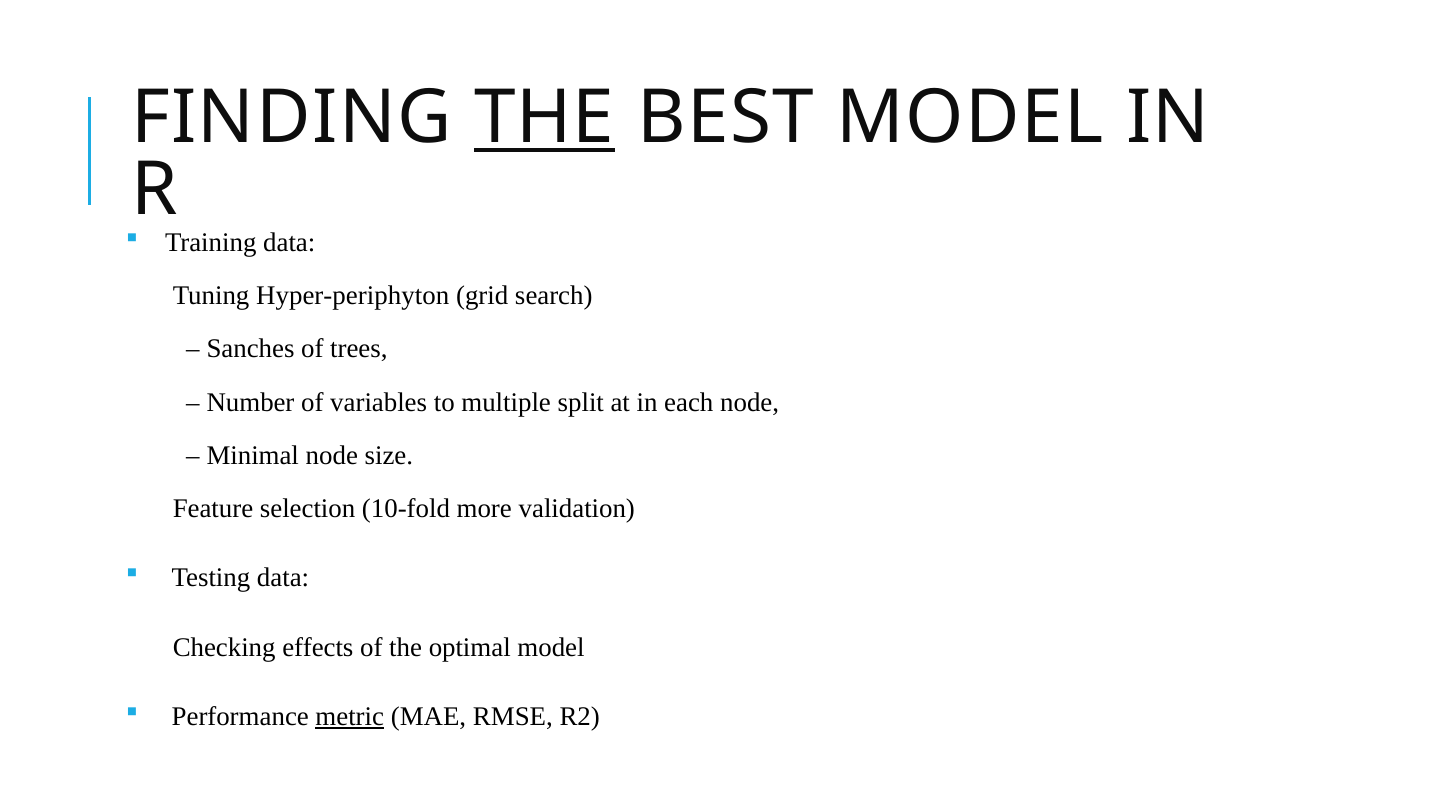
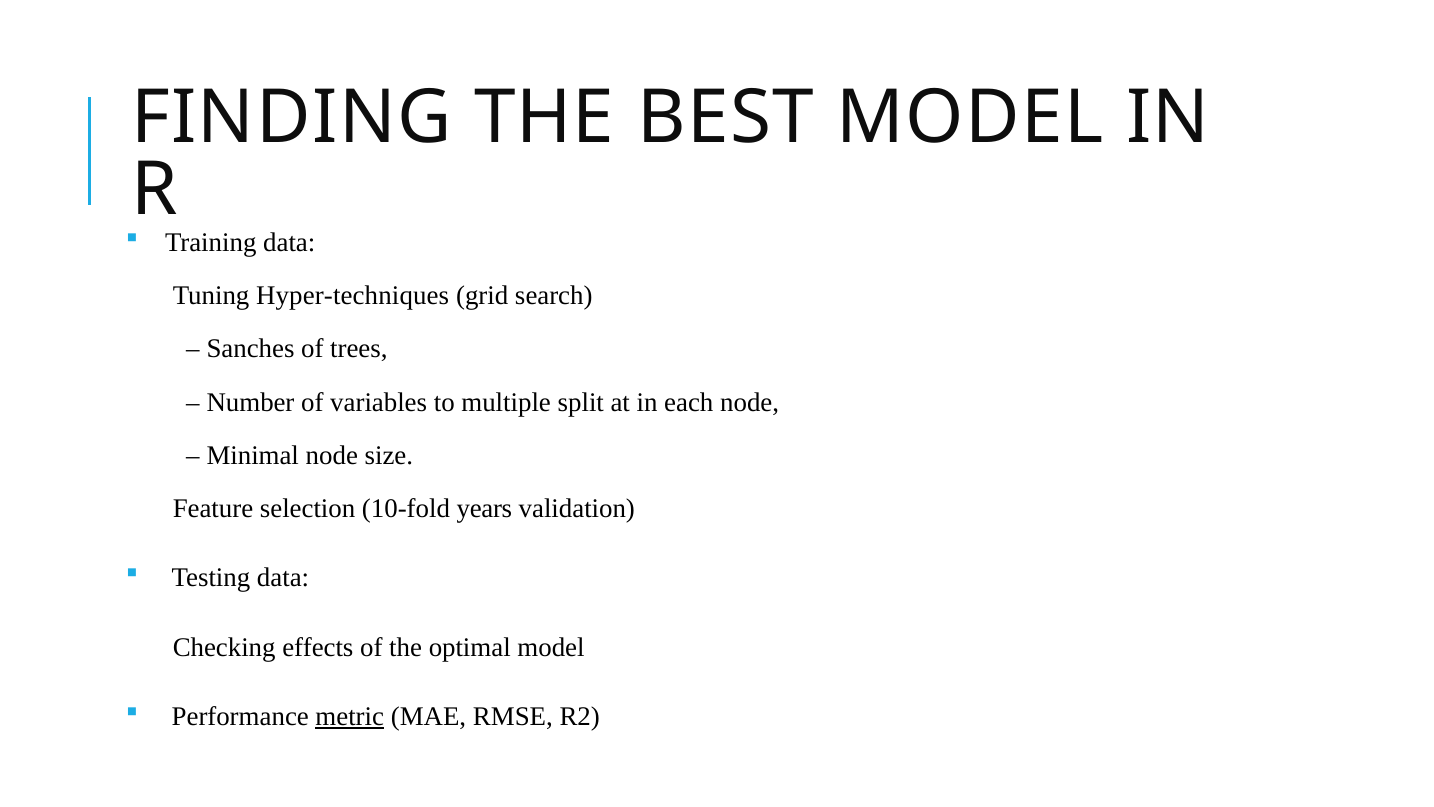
THE at (544, 118) underline: present -> none
Hyper-periphyton: Hyper-periphyton -> Hyper-techniques
more: more -> years
